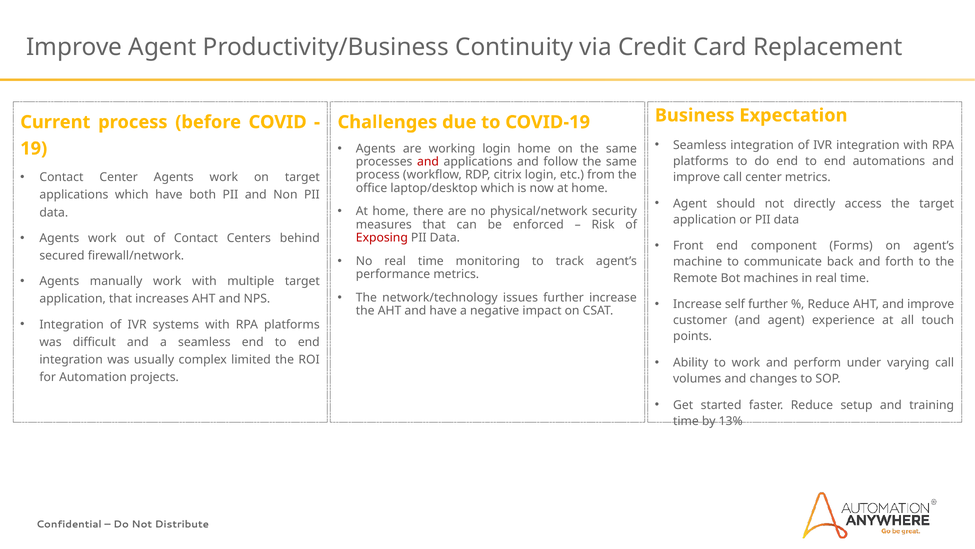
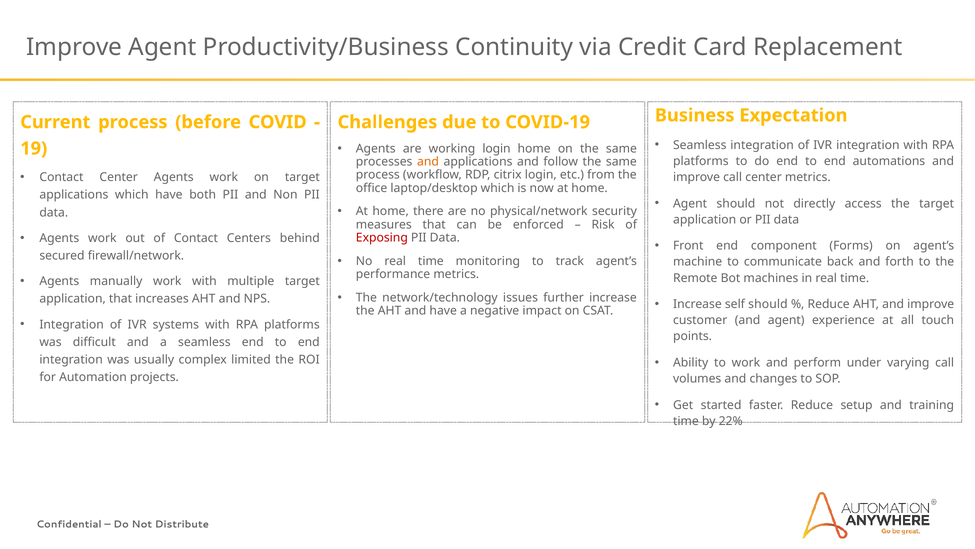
and at (428, 162) colour: red -> orange
self further: further -> should
13%: 13% -> 22%
